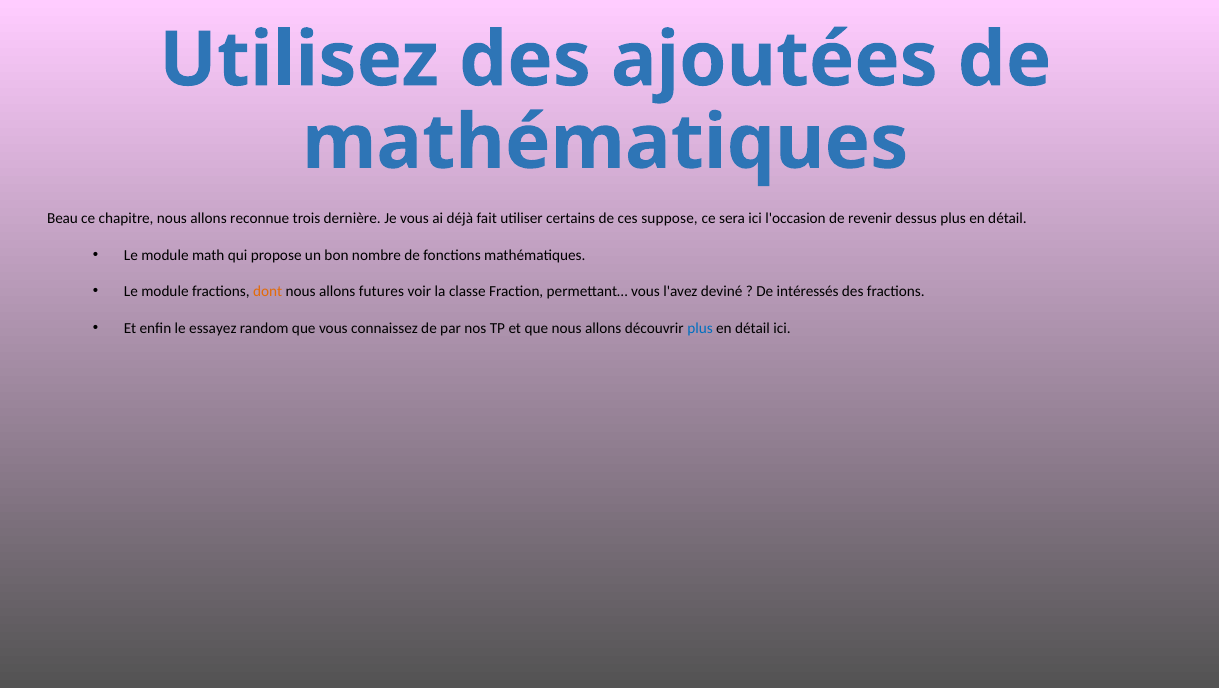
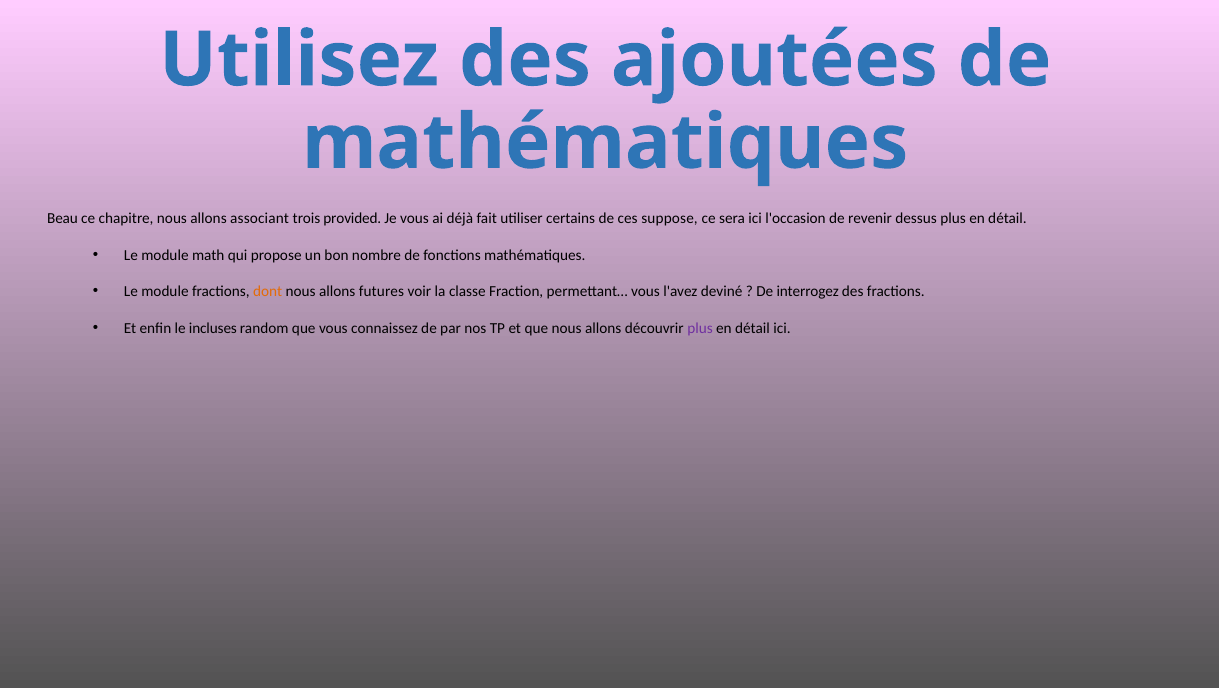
reconnue: reconnue -> associant
dernière: dernière -> provided
intéressés: intéressés -> interrogez
essayez: essayez -> incluses
plus at (700, 328) colour: blue -> purple
